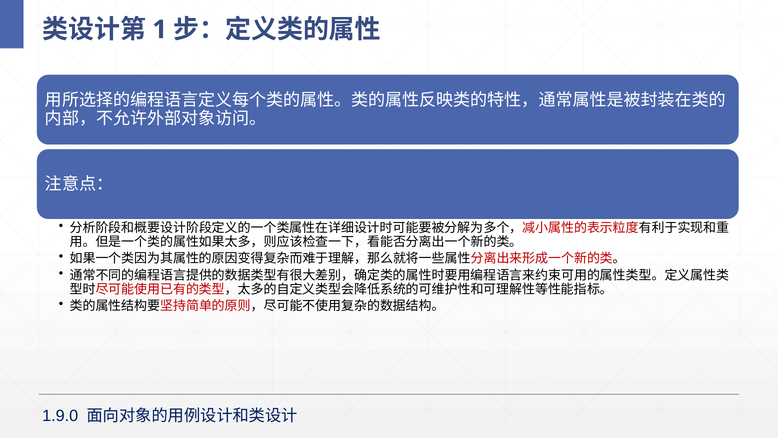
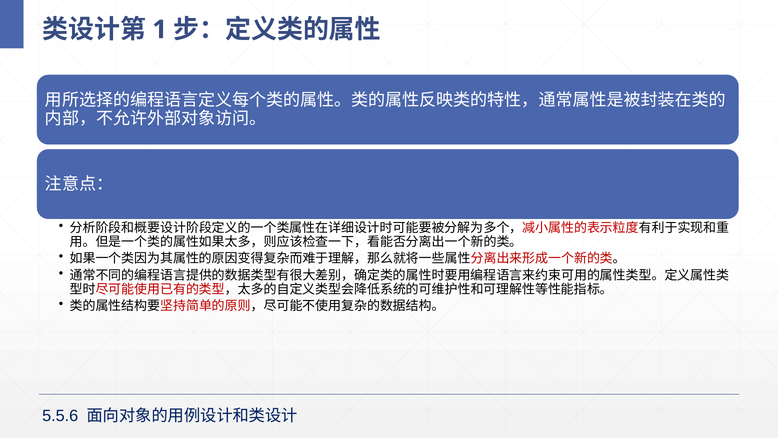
1.9.0: 1.9.0 -> 5.5.6
